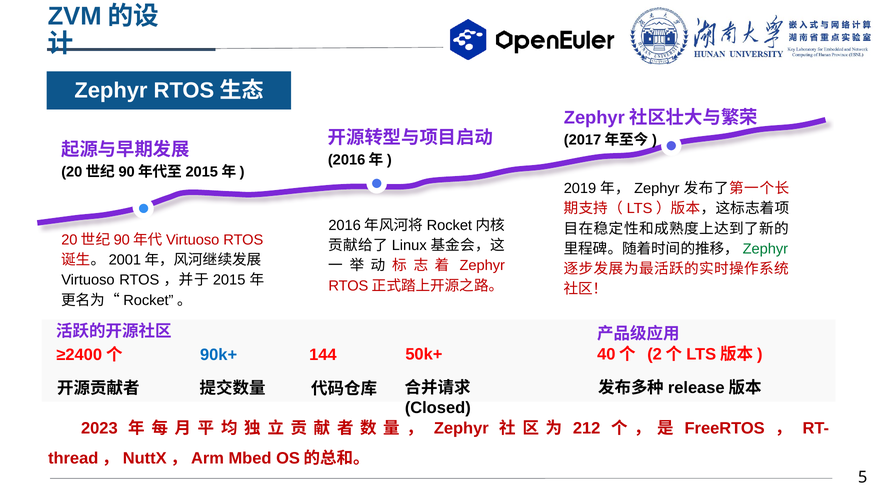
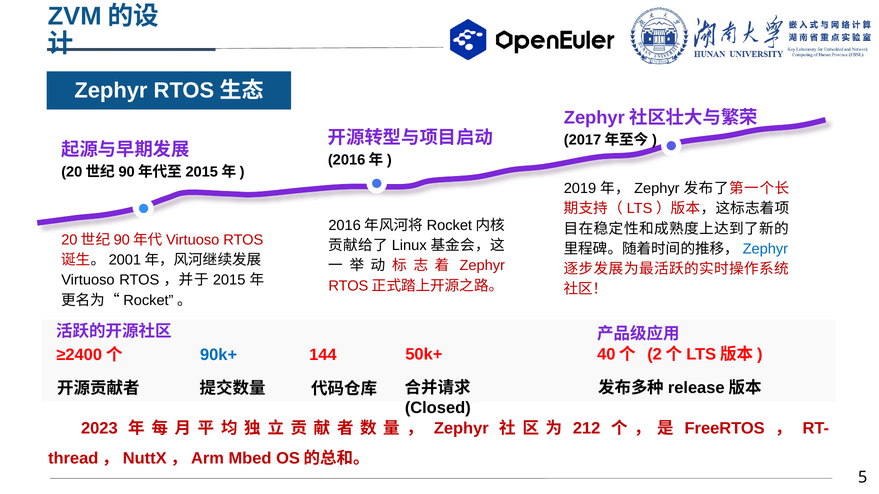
Zephyr at (765, 249) colour: green -> blue
